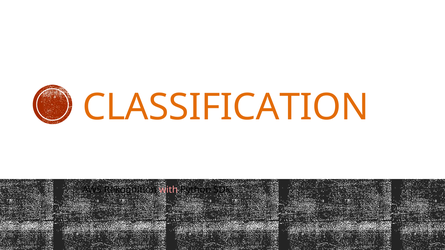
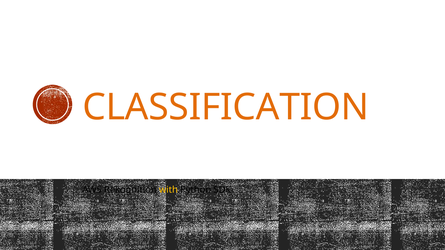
with colour: pink -> yellow
